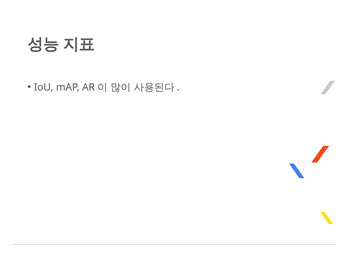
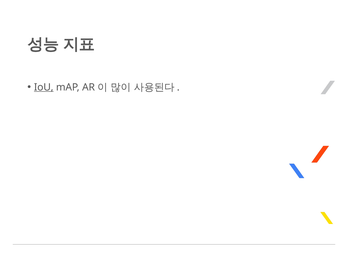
IoU underline: none -> present
